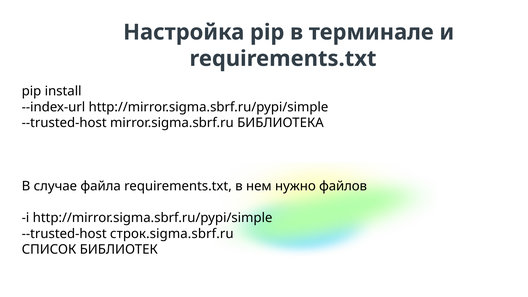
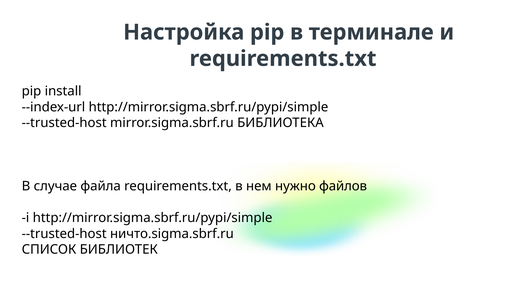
строк.sigma.sbrf.ru: строк.sigma.sbrf.ru -> ничто.sigma.sbrf.ru
